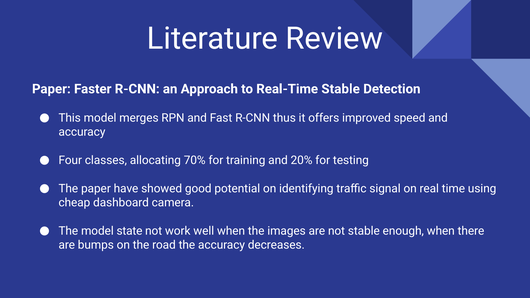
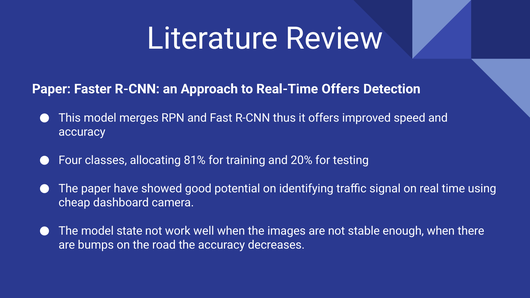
Real-Time Stable: Stable -> Offers
70%: 70% -> 81%
